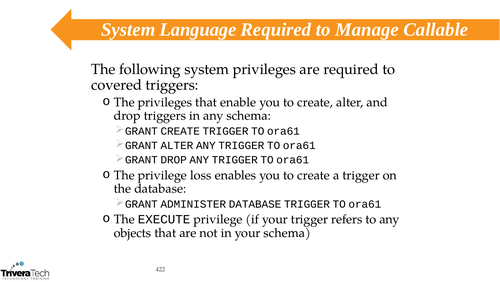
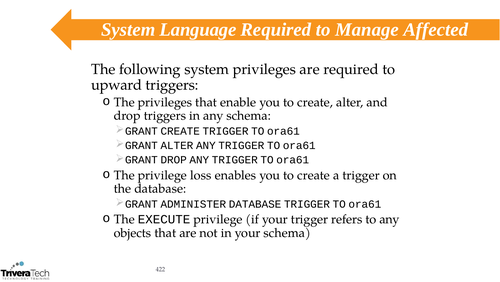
Callable: Callable -> Affected
covered: covered -> upward
